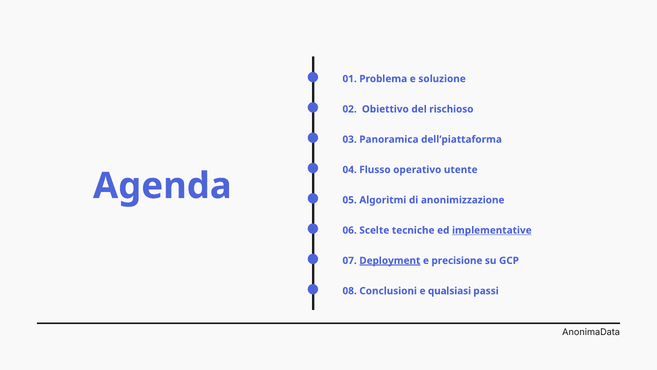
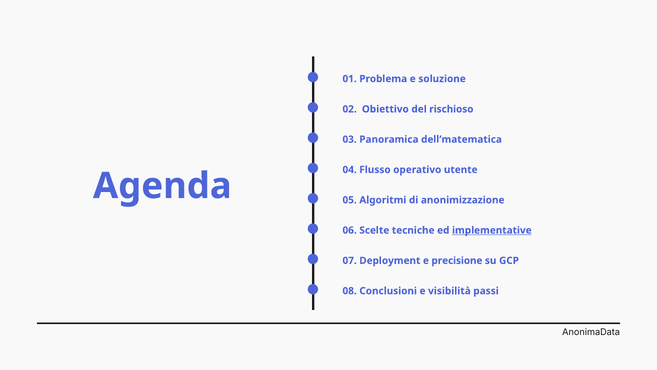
dell’piattaforma: dell’piattaforma -> dell’matematica
Deployment underline: present -> none
qualsiasi: qualsiasi -> visibilità
